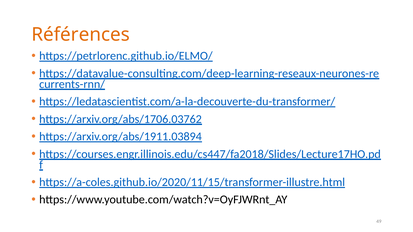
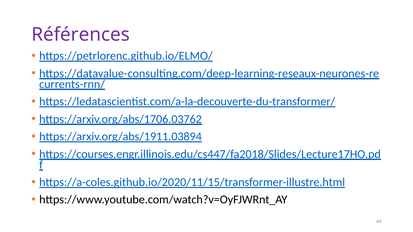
Références colour: orange -> purple
